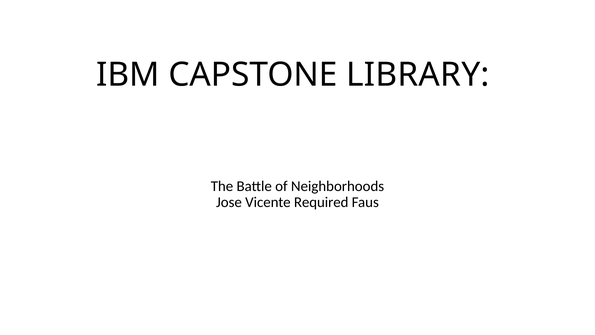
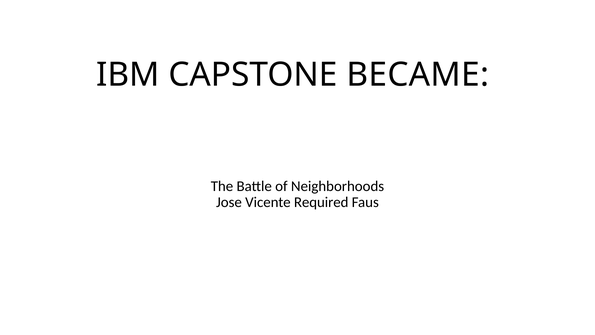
LIBRARY: LIBRARY -> BECAME
